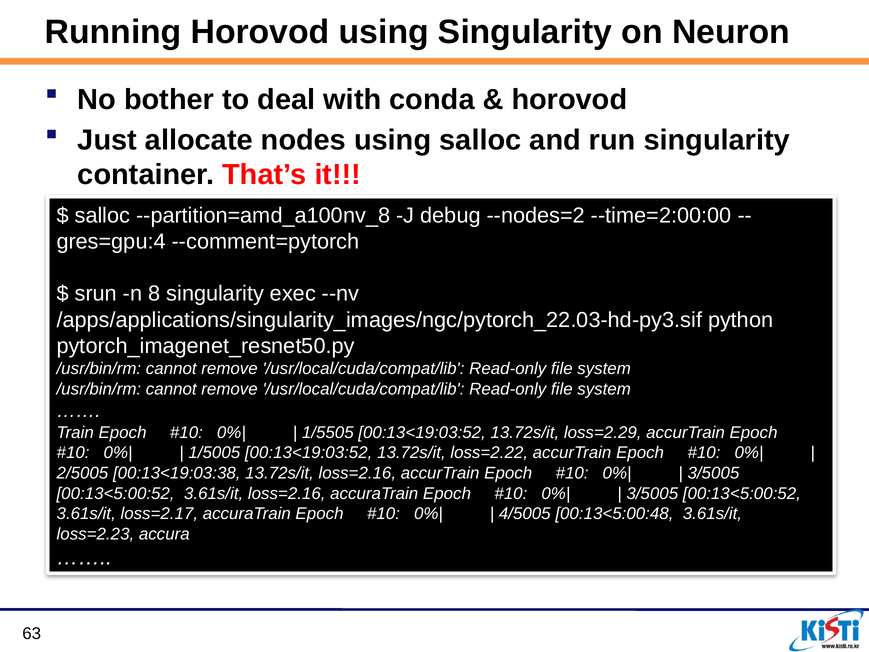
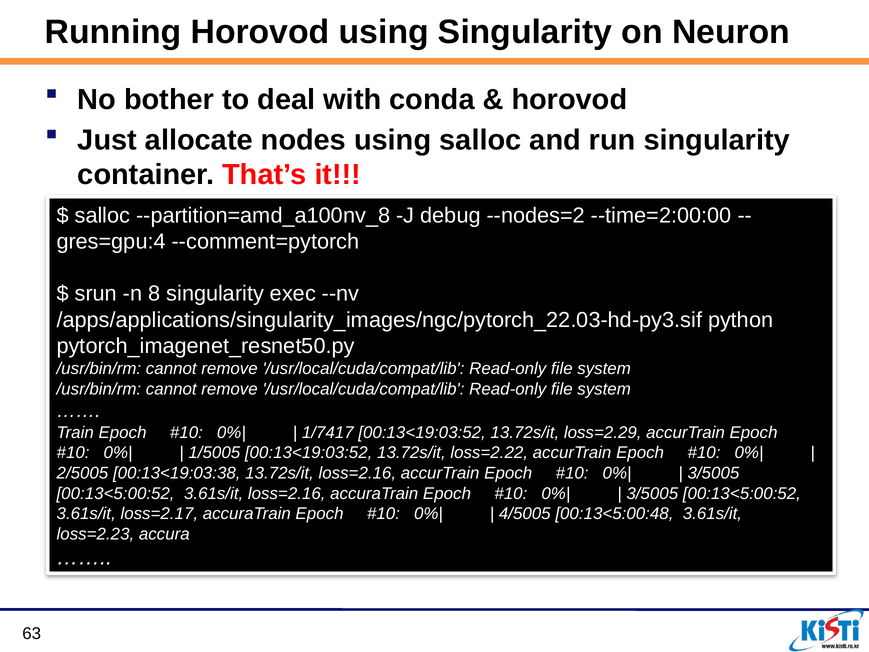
1/5505: 1/5505 -> 1/7417
